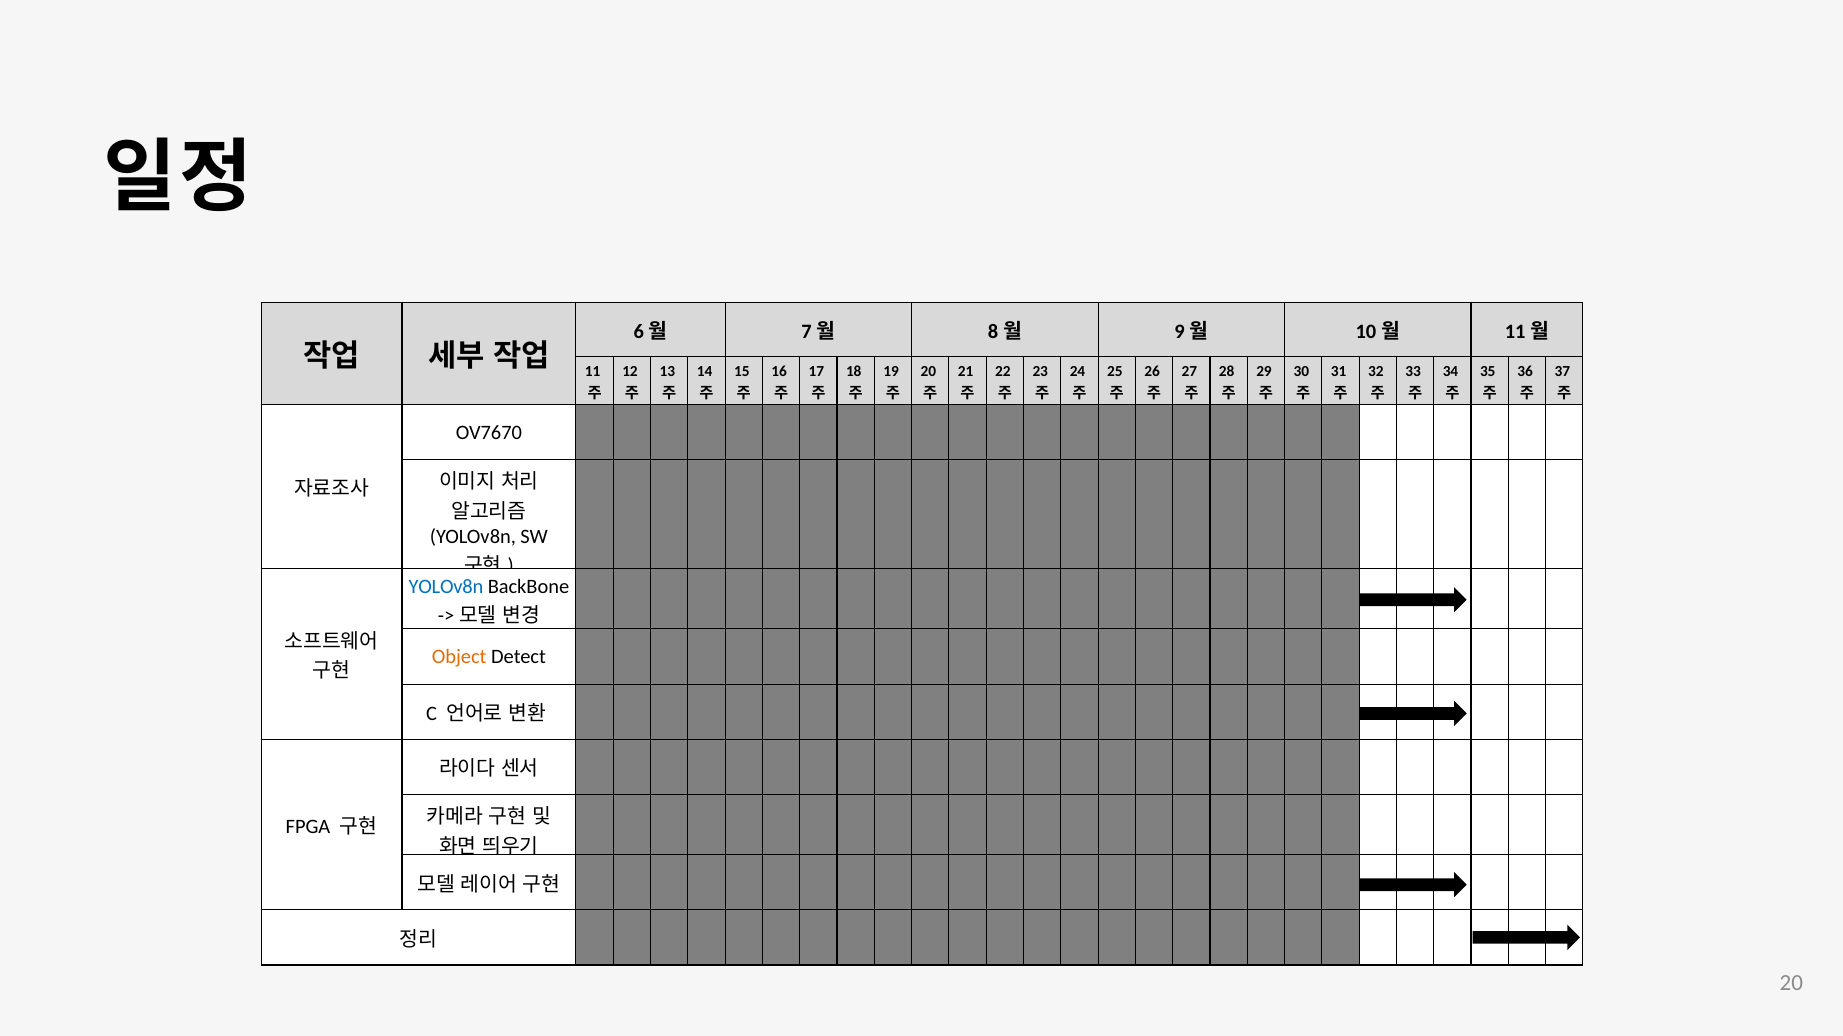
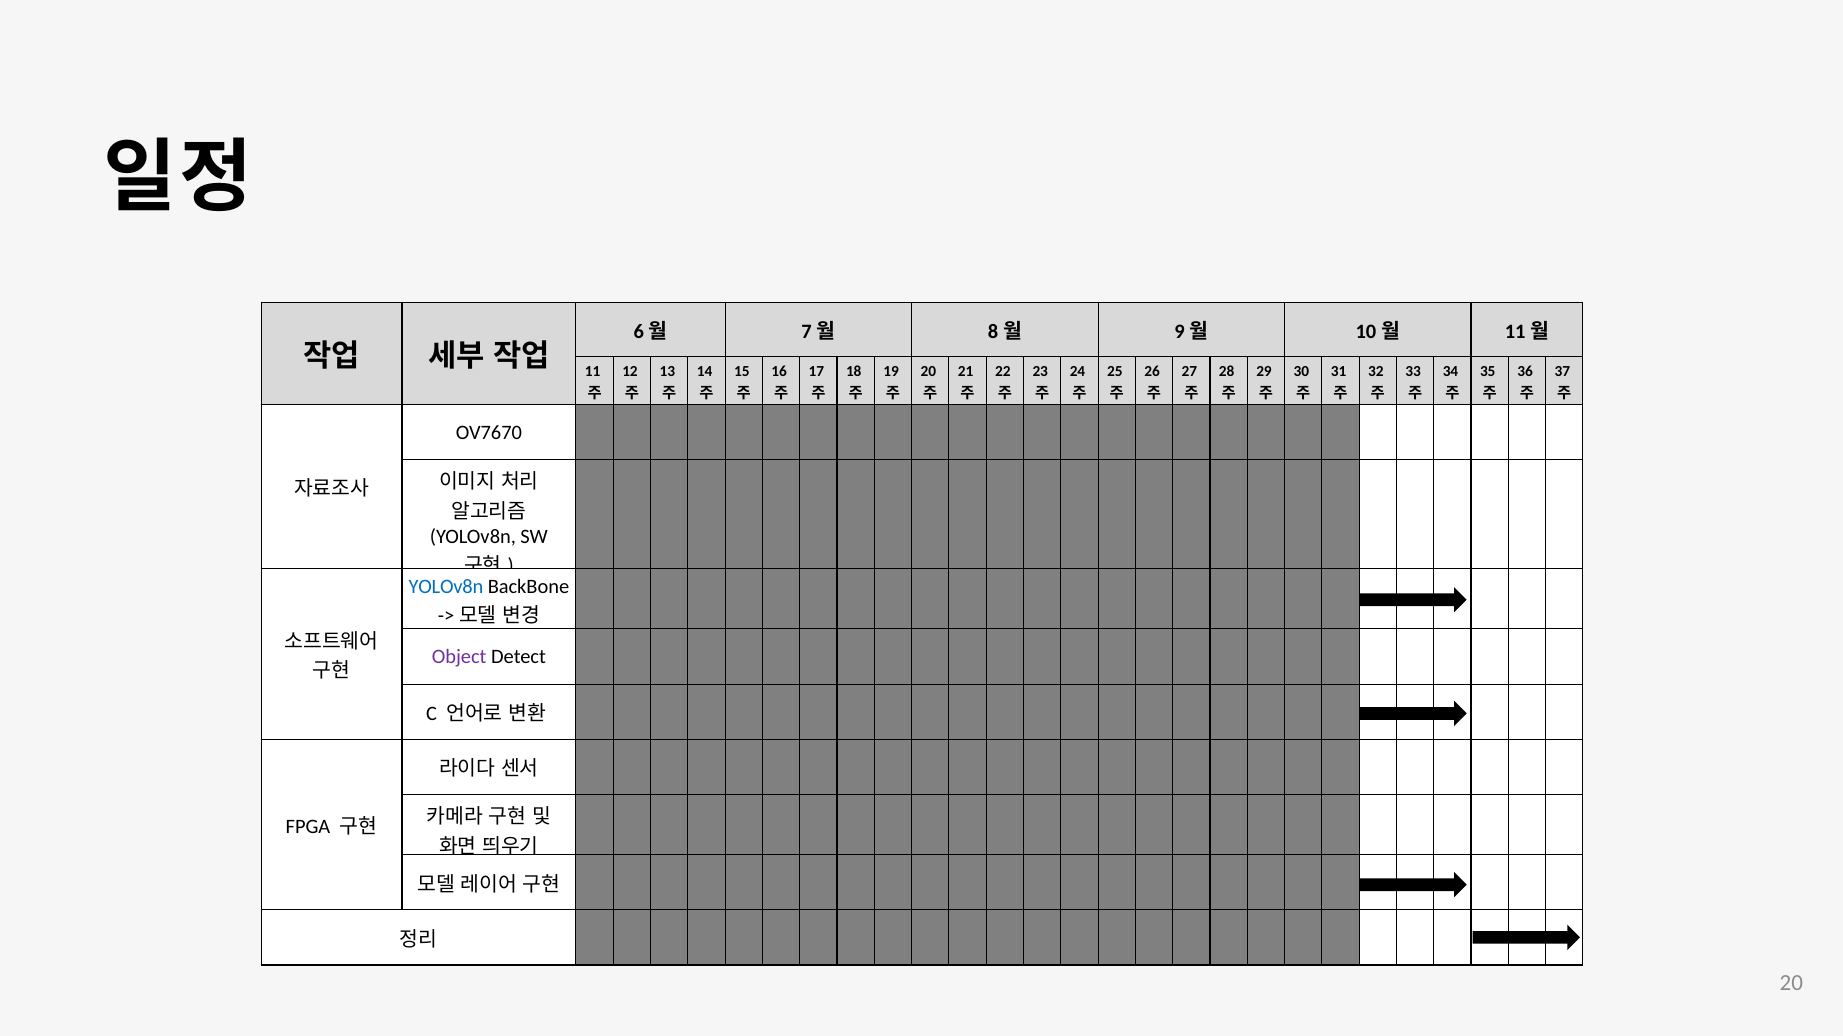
Object colour: orange -> purple
